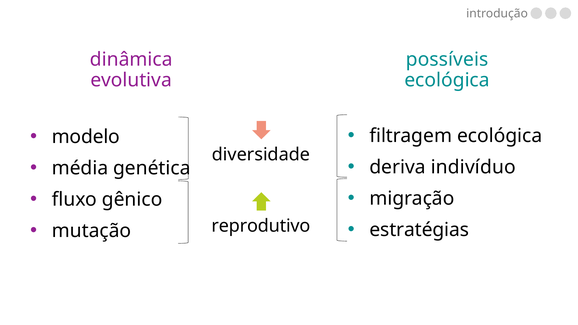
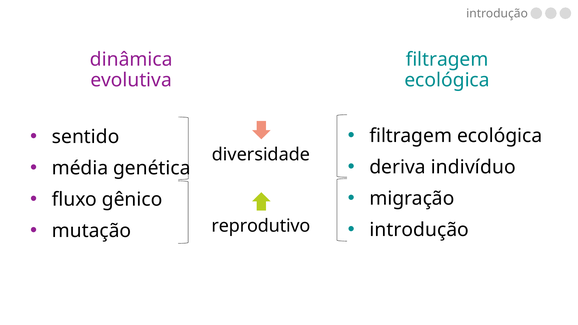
possíveis at (447, 59): possíveis -> filtragem
modelo: modelo -> sentido
estratégias at (419, 230): estratégias -> introdução
